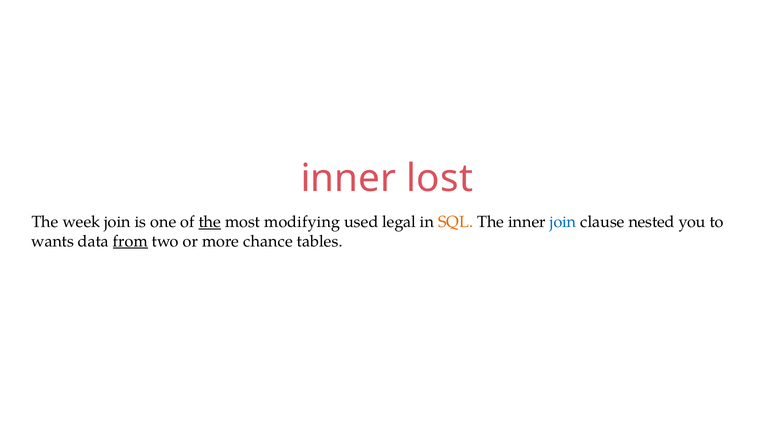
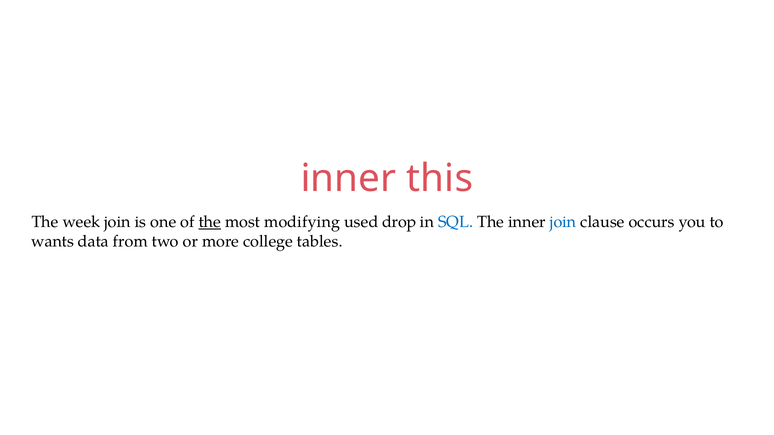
lost: lost -> this
legal: legal -> drop
SQL colour: orange -> blue
nested: nested -> occurs
from underline: present -> none
chance: chance -> college
